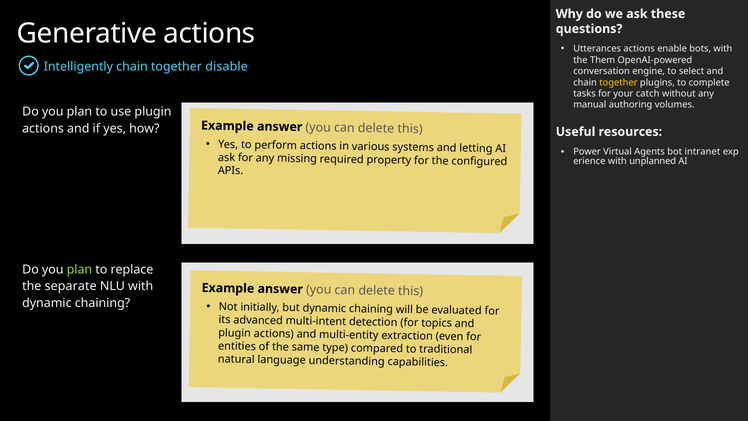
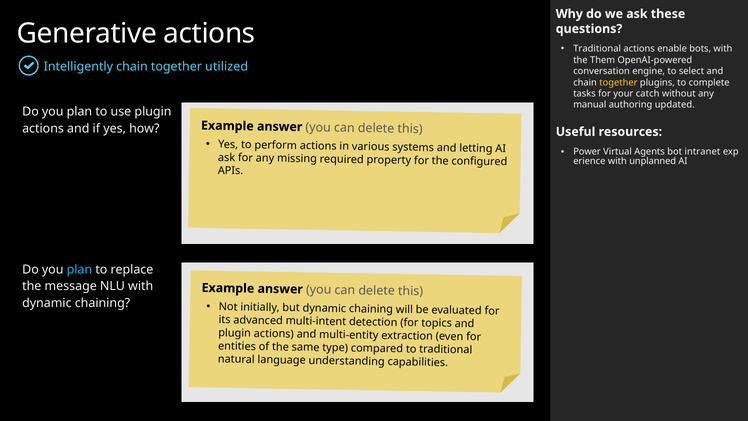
Utterances at (597, 49): Utterances -> Traditional
disable: disable -> utilized
volumes: volumes -> updated
plan at (79, 269) colour: light green -> light blue
separate: separate -> message
